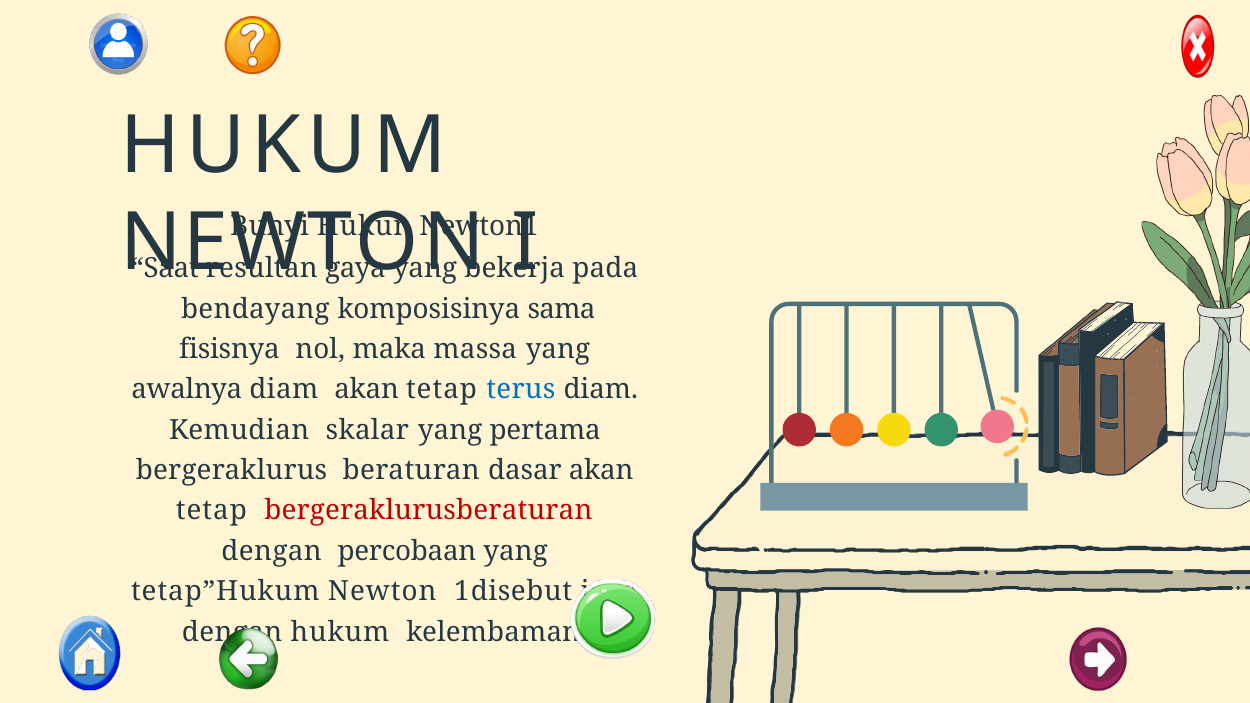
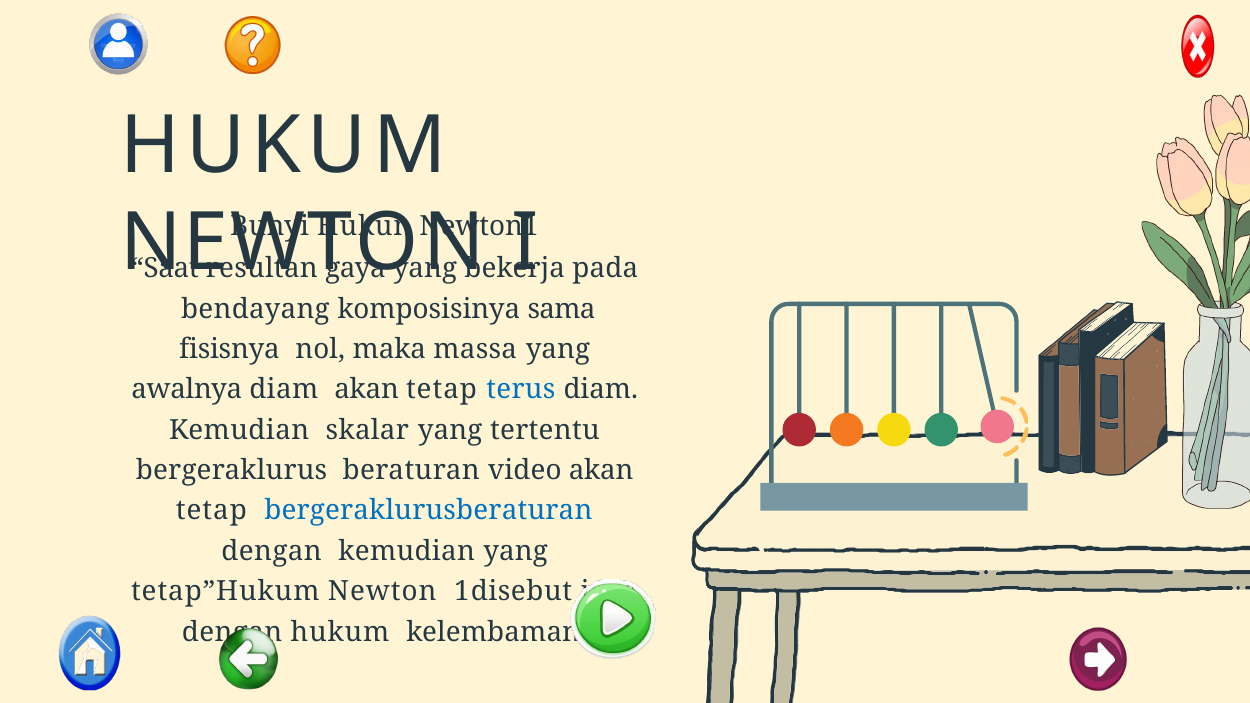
pertama: pertama -> tertentu
dasar: dasar -> video
bergeraklurusberaturan colour: red -> blue
dengan percobaan: percobaan -> kemudian
